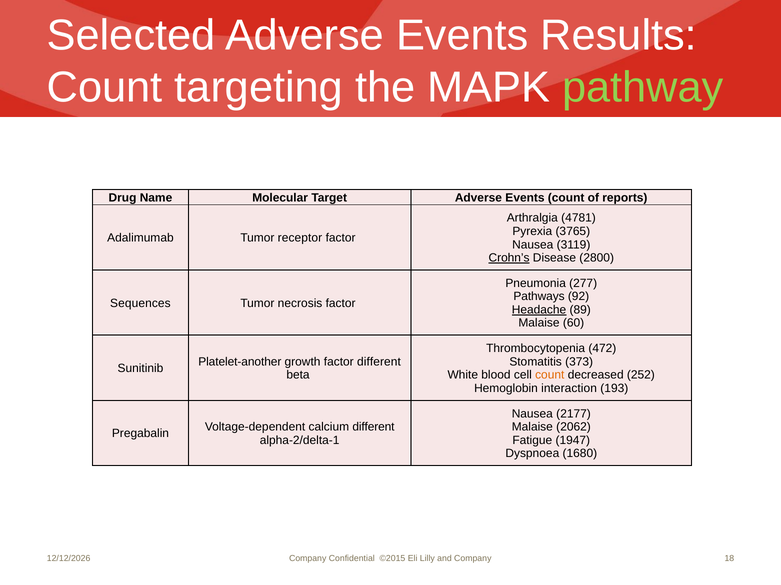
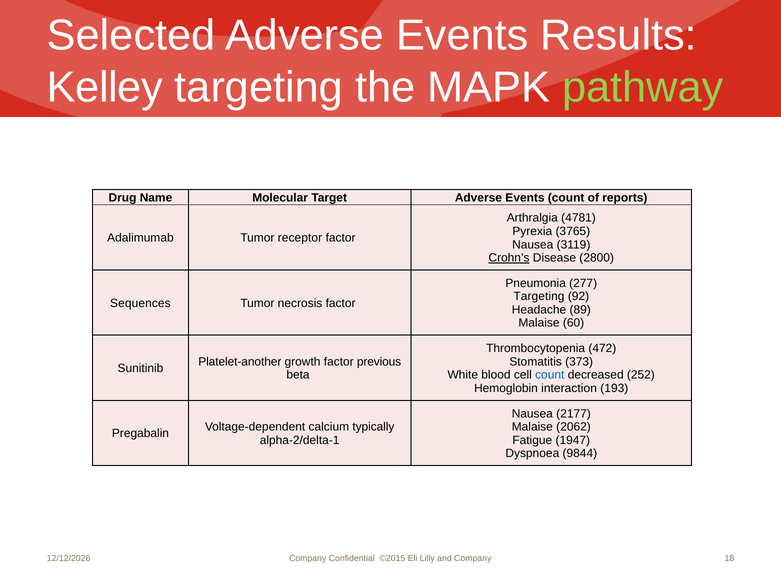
Count at (105, 88): Count -> Kelley
Pathways at (539, 297): Pathways -> Targeting
Headache underline: present -> none
factor different: different -> previous
count at (550, 375) colour: orange -> blue
calcium different: different -> typically
1680: 1680 -> 9844
